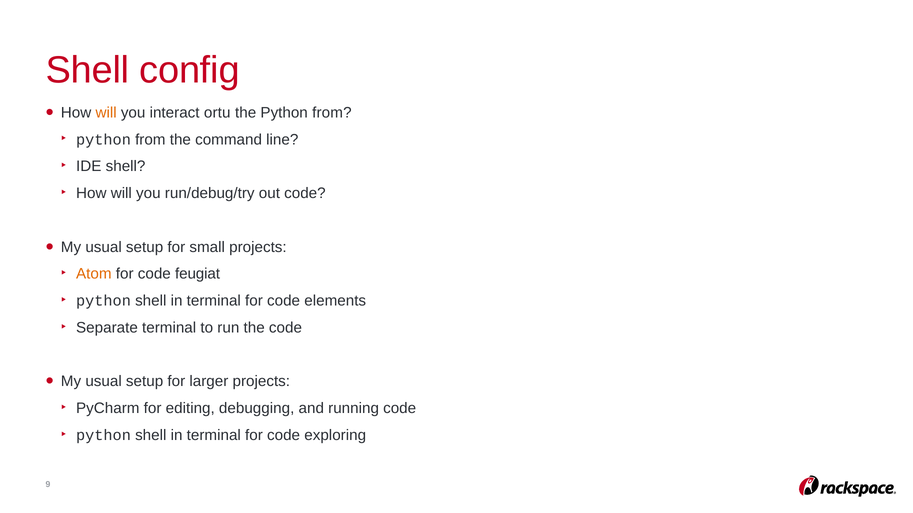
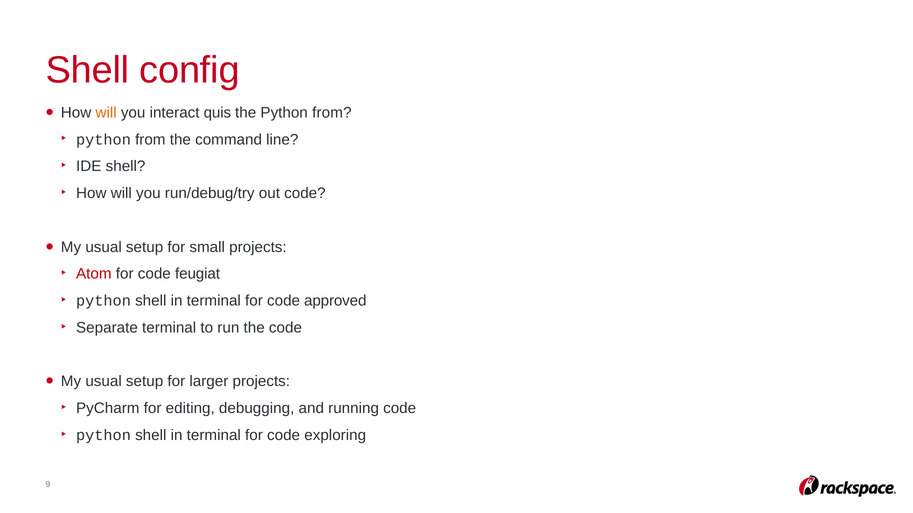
ortu: ortu -> quis
Atom colour: orange -> red
elements: elements -> approved
